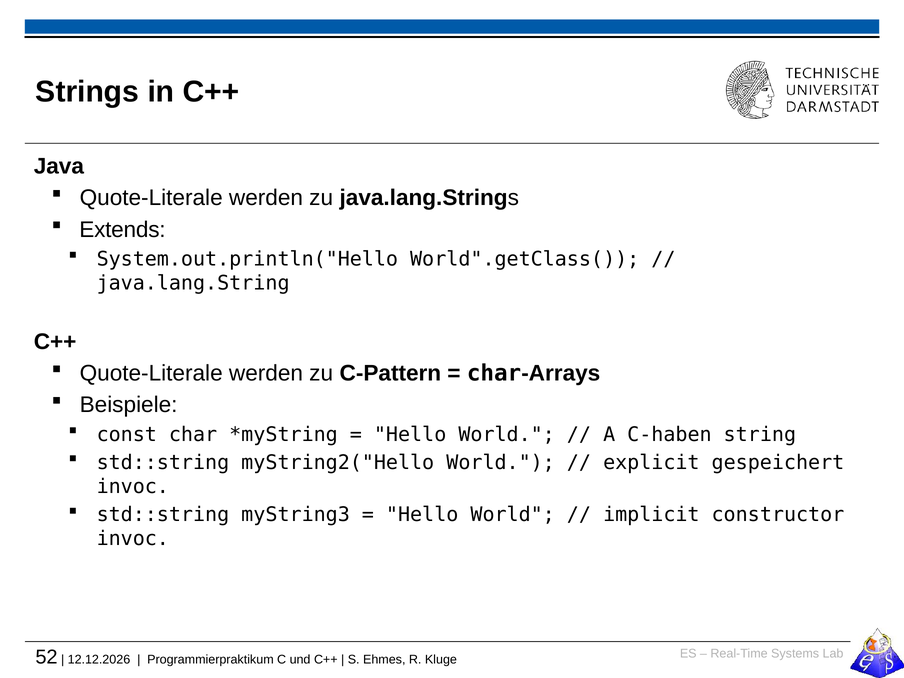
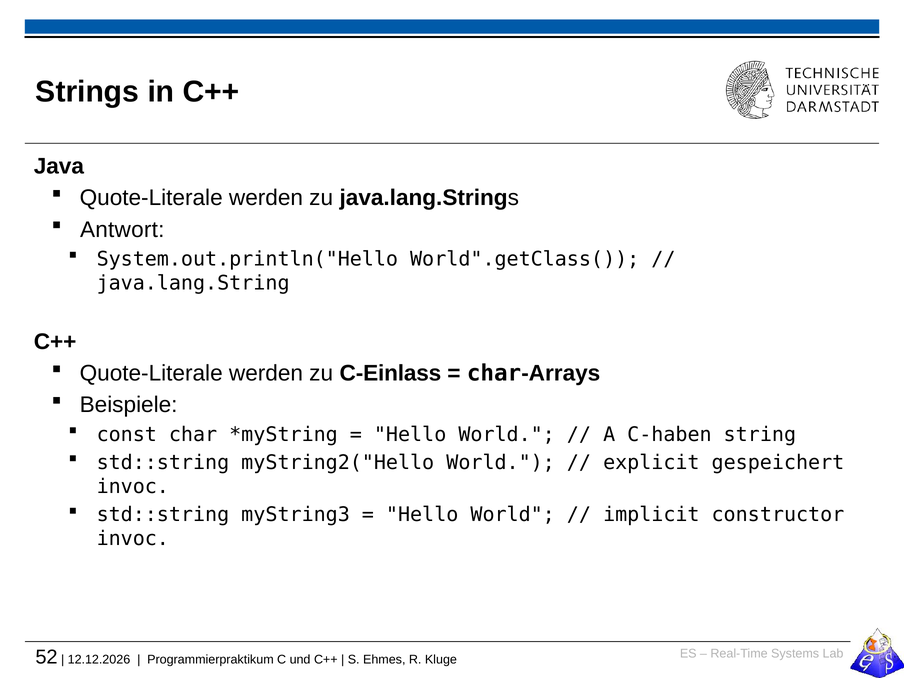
Extends: Extends -> Antwort
C-Pattern: C-Pattern -> C-Einlass
